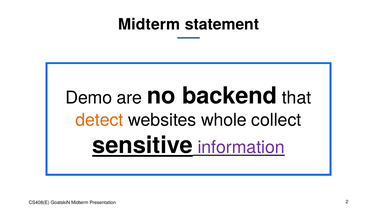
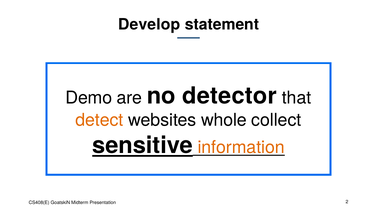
Midterm at (149, 24): Midterm -> Develop
backend: backend -> detector
information colour: purple -> orange
